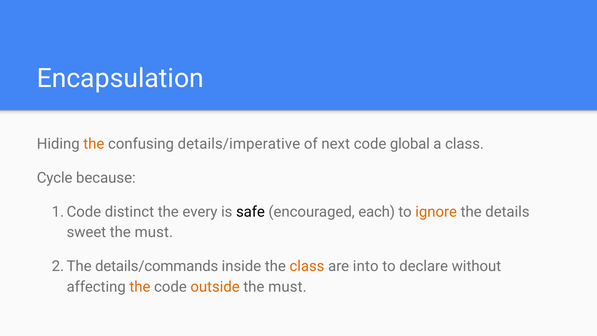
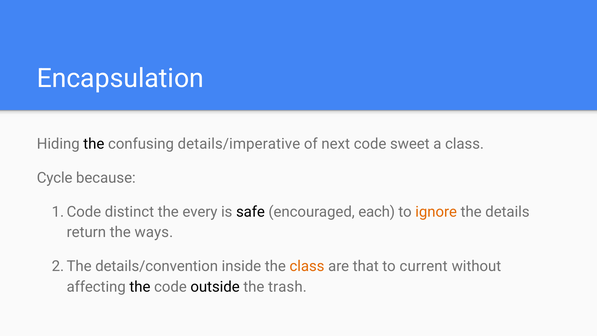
the at (94, 144) colour: orange -> black
global: global -> sweet
sweet: sweet -> return
must at (154, 232): must -> ways
details/commands: details/commands -> details/convention
into: into -> that
declare: declare -> current
the at (140, 287) colour: orange -> black
outside colour: orange -> black
must at (287, 287): must -> trash
